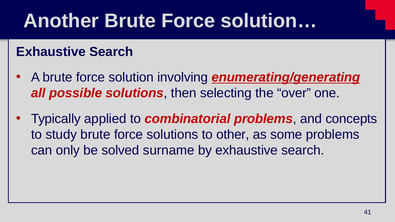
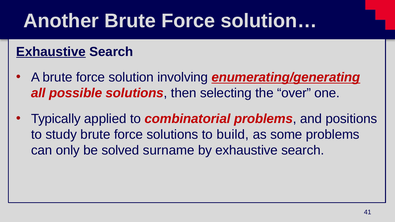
Exhaustive at (51, 52) underline: none -> present
concepts: concepts -> positions
other: other -> build
